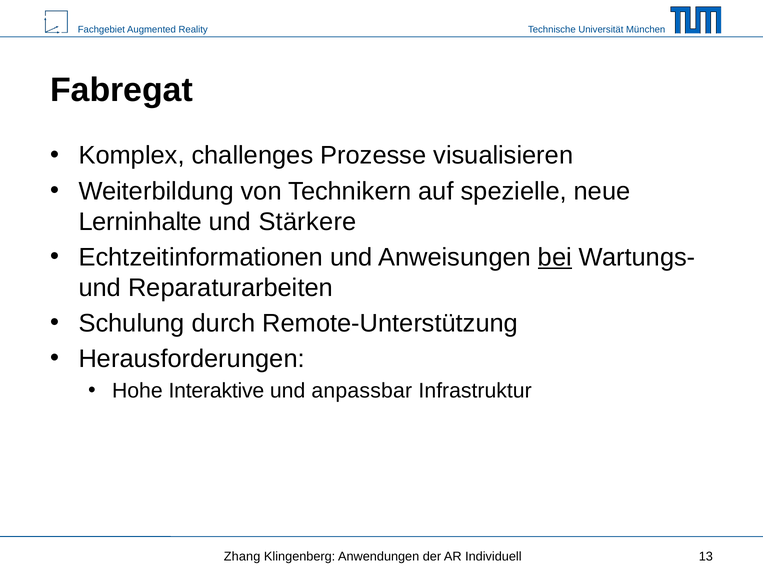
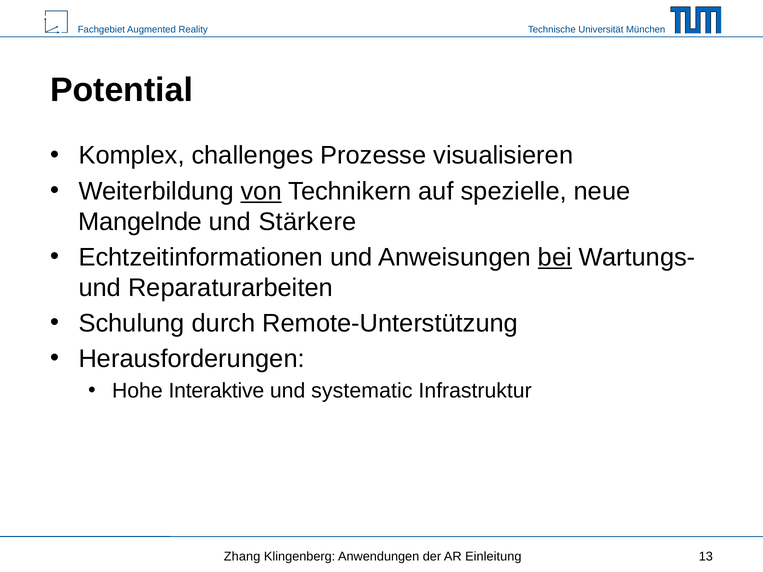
Fabregat: Fabregat -> Potential
von underline: none -> present
Lerninhalte: Lerninhalte -> Mangelnde
anpassbar: anpassbar -> systematic
Individuell: Individuell -> Einleitung
